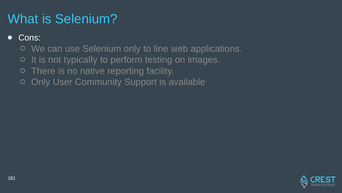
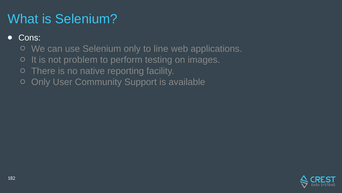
typically: typically -> problem
